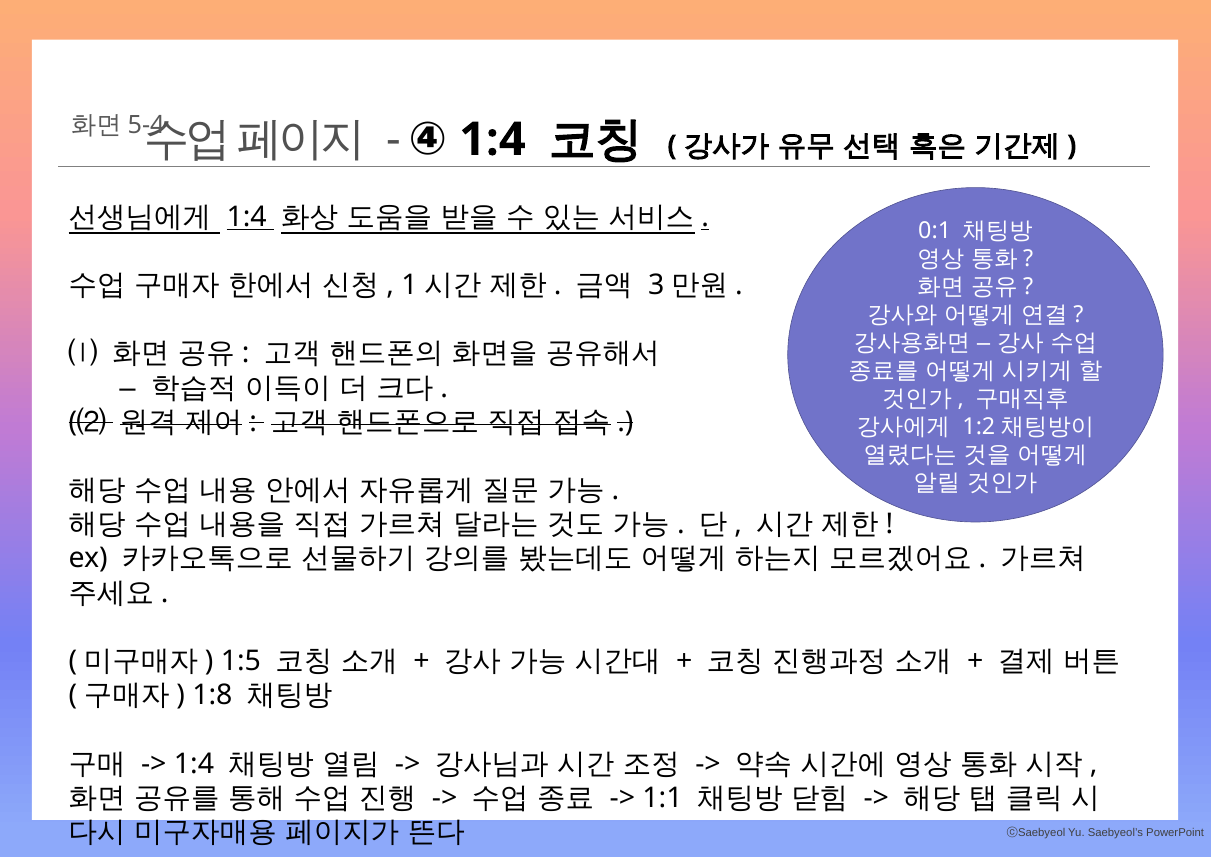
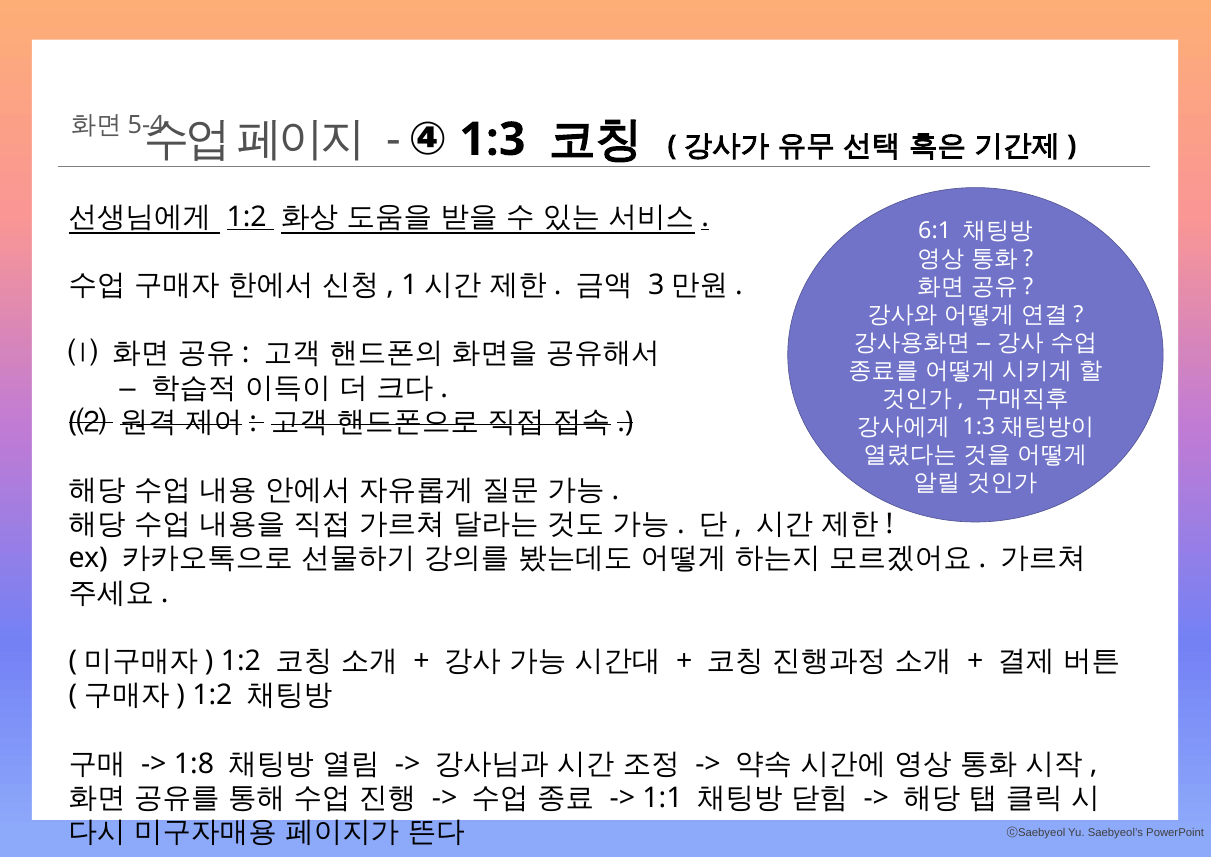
④ 1:4: 1:4 -> 1:3
1:4 at (247, 217): 1:4 -> 1:2
0:1: 0:1 -> 6:1
1:2 at (979, 426): 1:2 -> 1:3
1:5 at (241, 661): 1:5 -> 1:2
1:8 at (212, 695): 1:8 -> 1:2
1:4 at (194, 764): 1:4 -> 1:8
